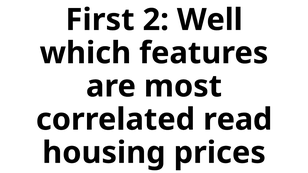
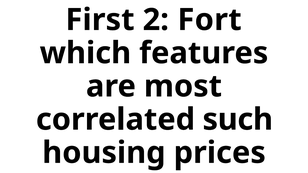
Well: Well -> Fort
read: read -> such
